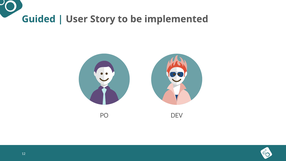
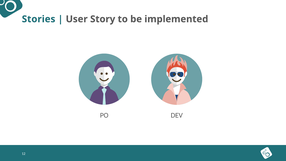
Guided: Guided -> Stories
